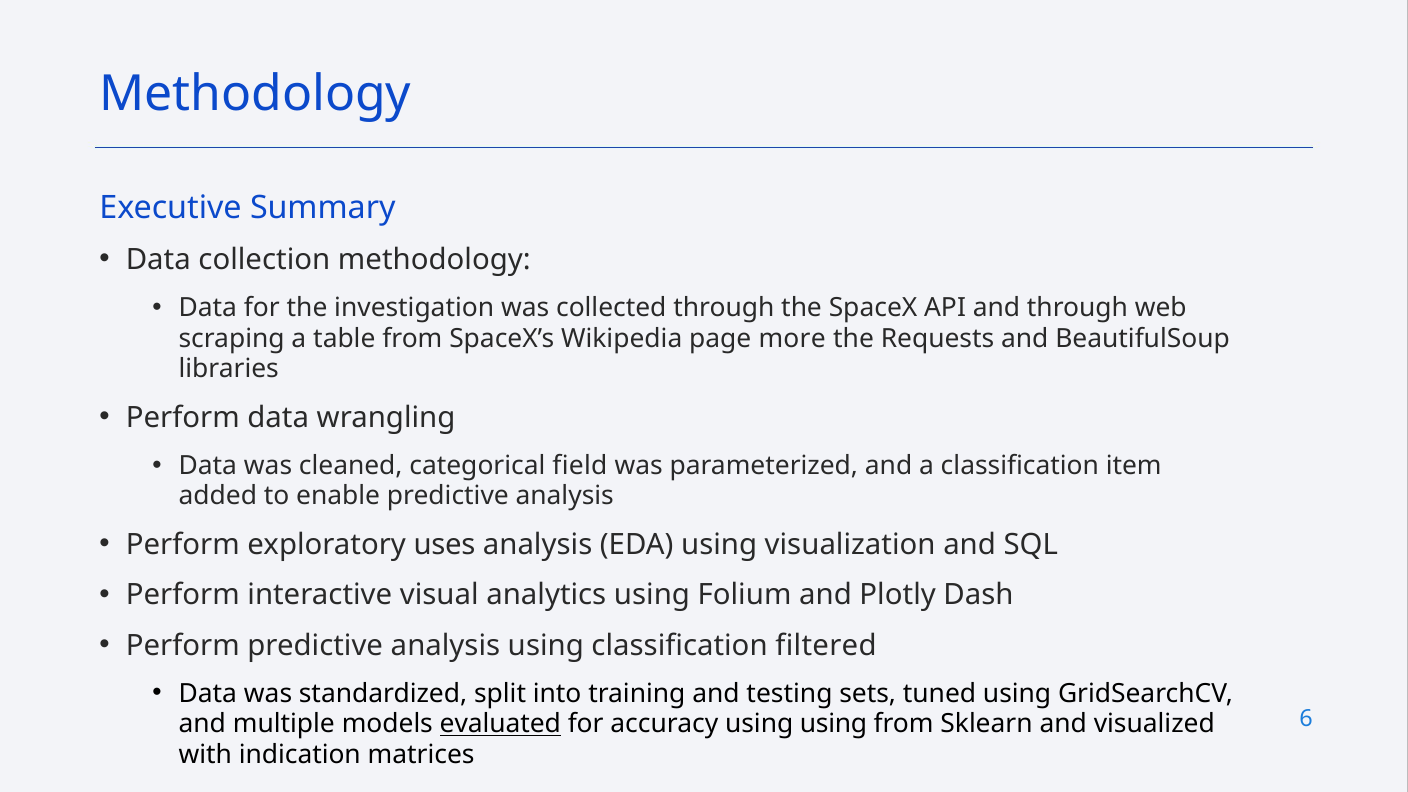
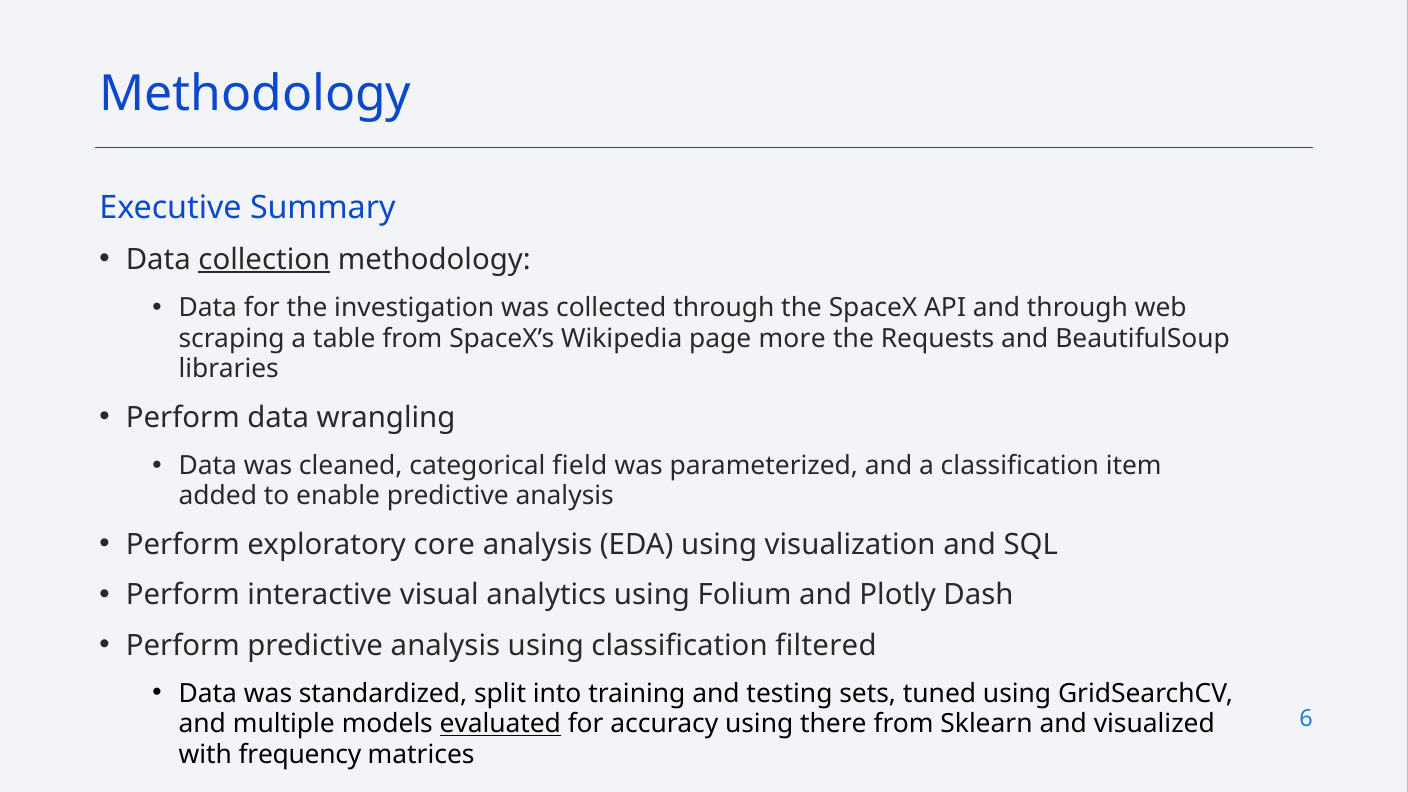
collection underline: none -> present
uses: uses -> core
using using: using -> there
indication: indication -> frequency
